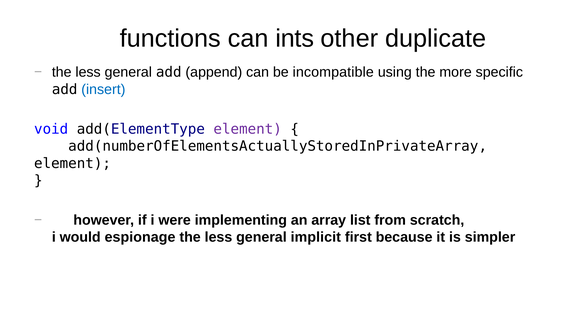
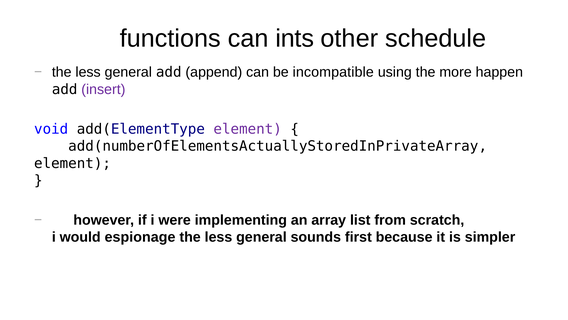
duplicate: duplicate -> schedule
specific: specific -> happen
insert colour: blue -> purple
implicit: implicit -> sounds
